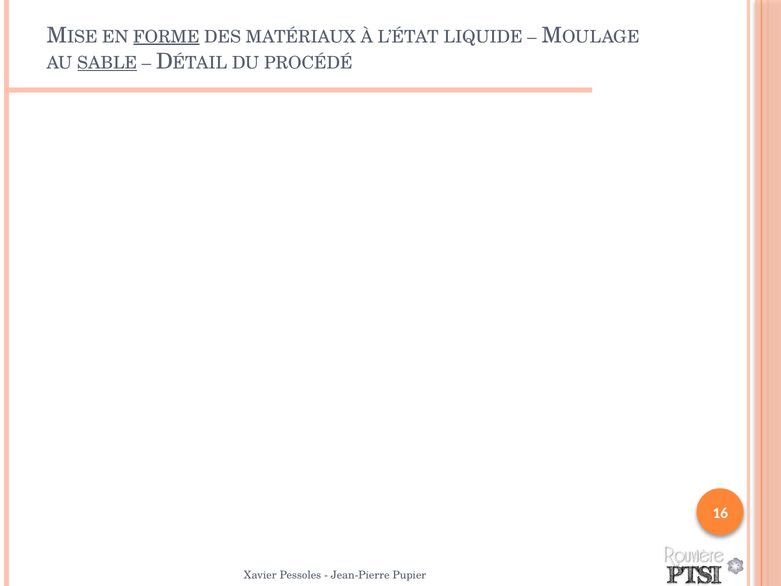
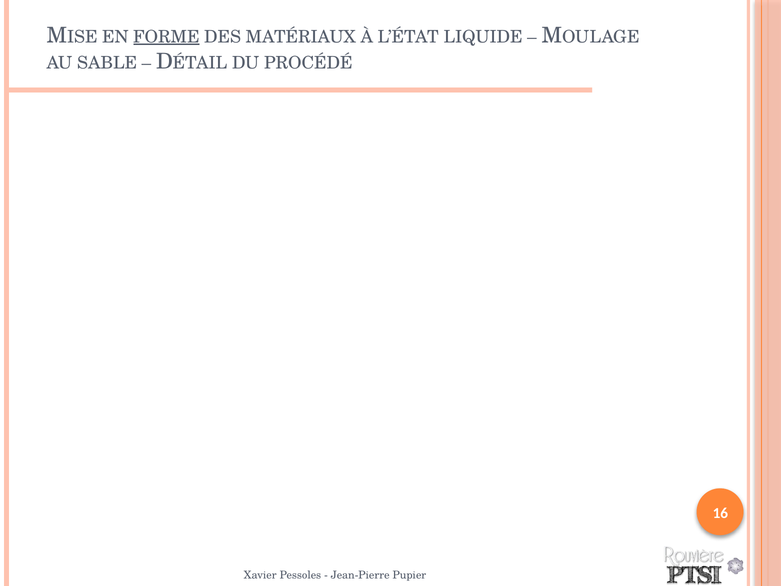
SABLE underline: present -> none
